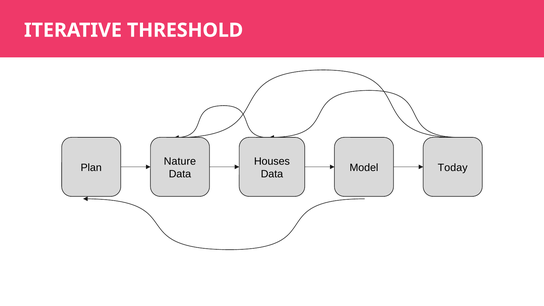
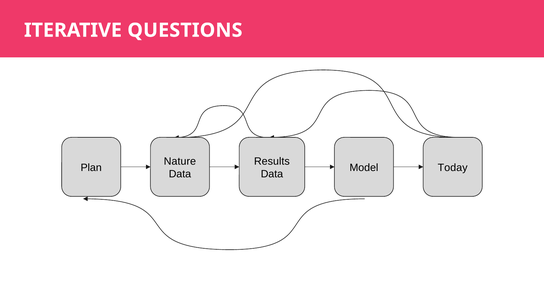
THRESHOLD: THRESHOLD -> QUESTIONS
Houses: Houses -> Results
